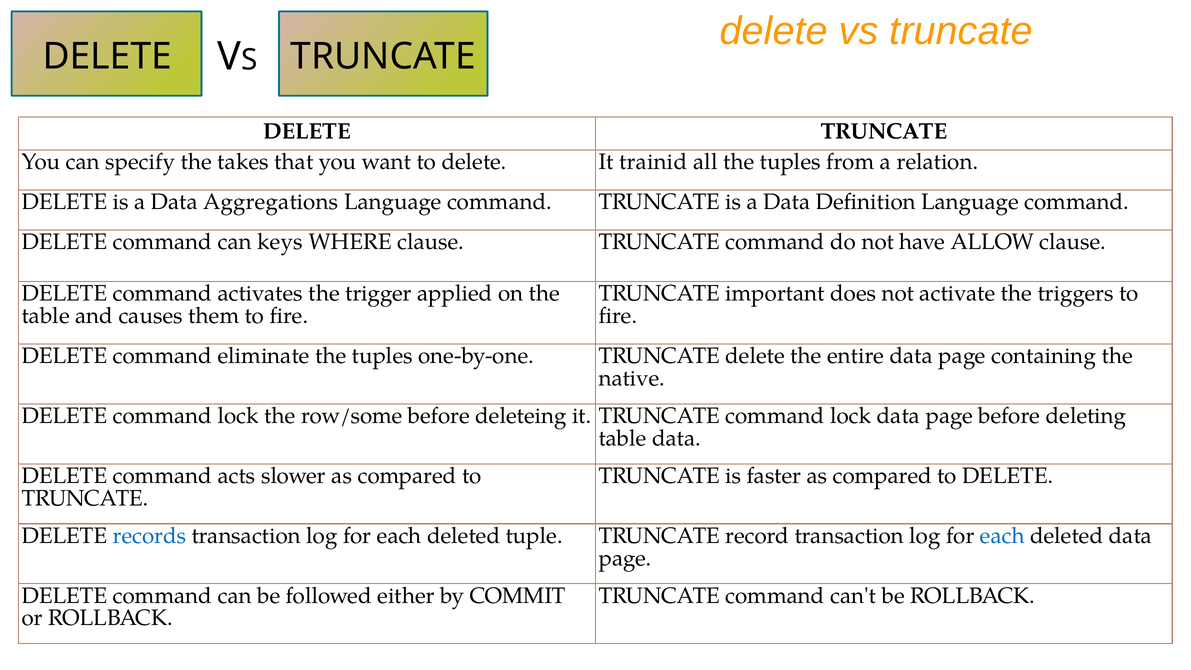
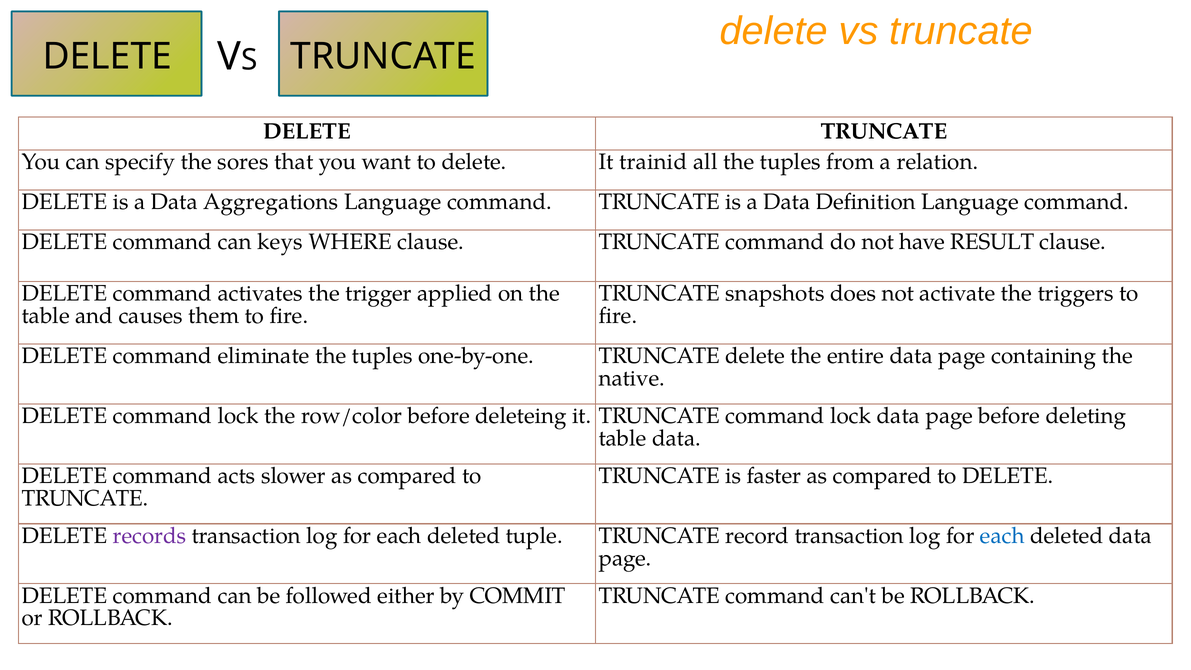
takes: takes -> sores
ALLOW: ALLOW -> RESULT
important: important -> snapshots
row/some: row/some -> row/color
records colour: blue -> purple
